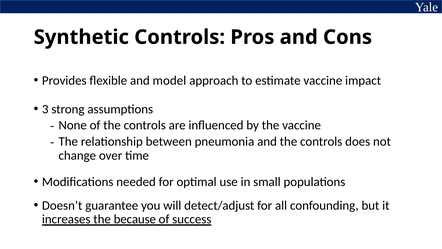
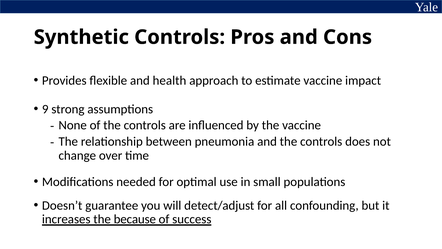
model: model -> health
3: 3 -> 9
